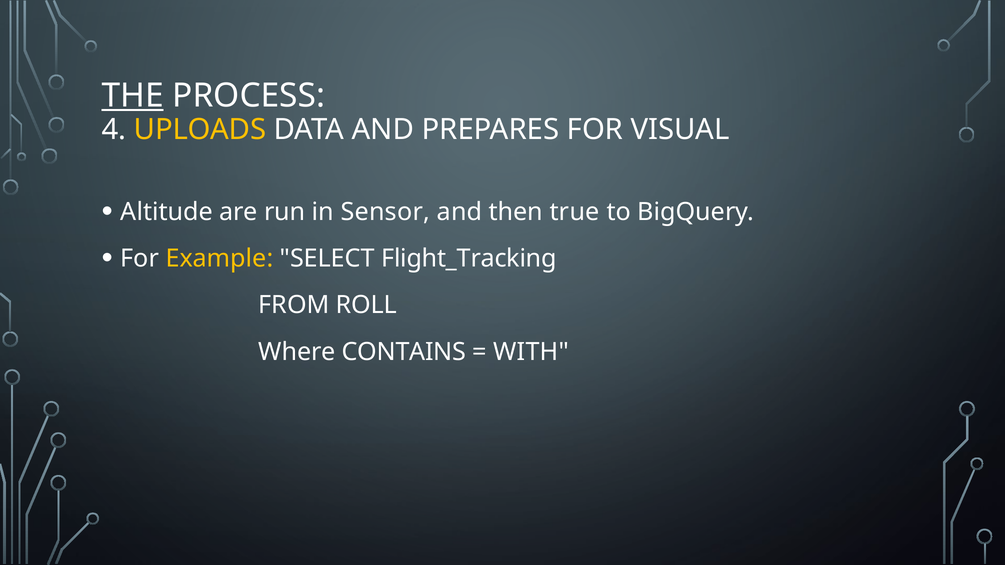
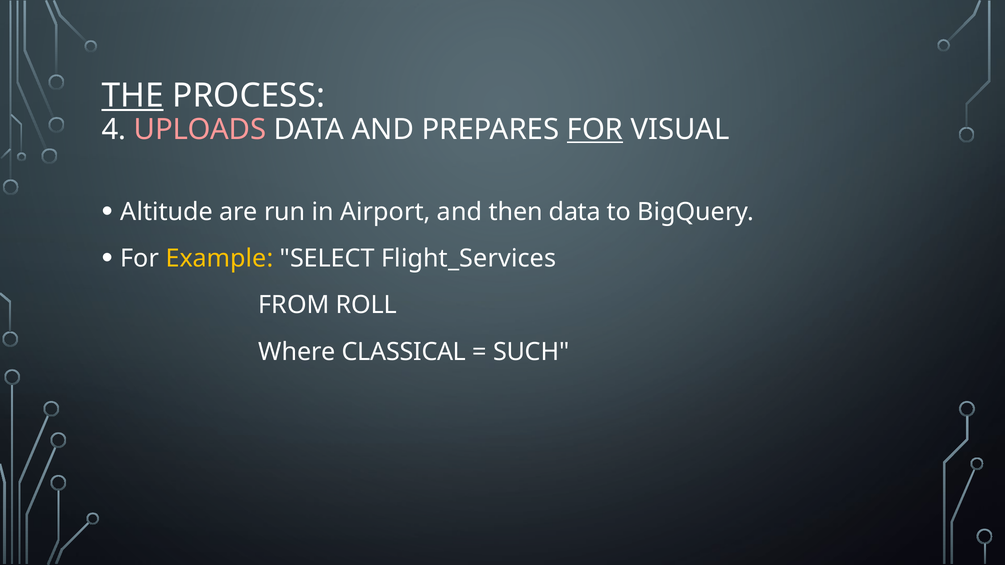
UPLOADS colour: yellow -> pink
FOR at (595, 130) underline: none -> present
Sensor: Sensor -> Airport
then true: true -> data
Flight_Tracking: Flight_Tracking -> Flight_Services
CONTAINS: CONTAINS -> CLASSICAL
WITH: WITH -> SUCH
